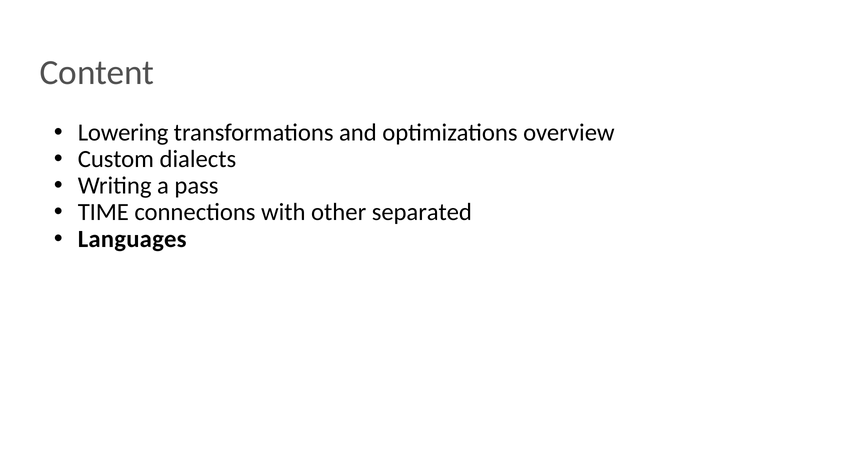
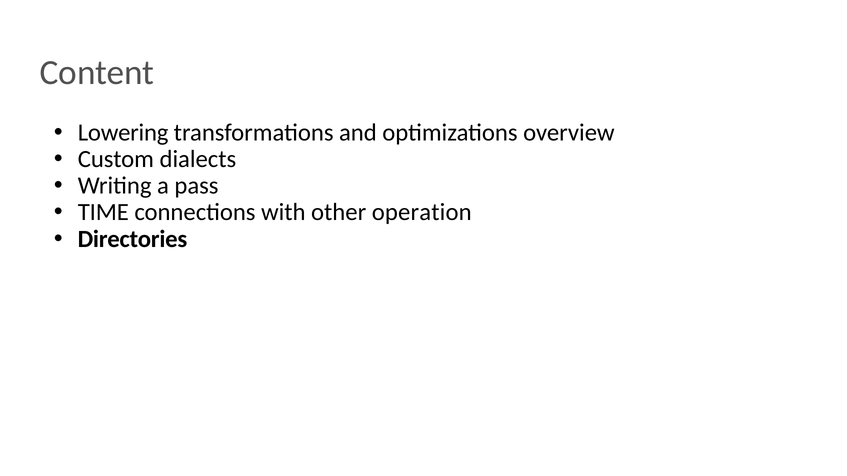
separated: separated -> operation
Languages: Languages -> Directories
